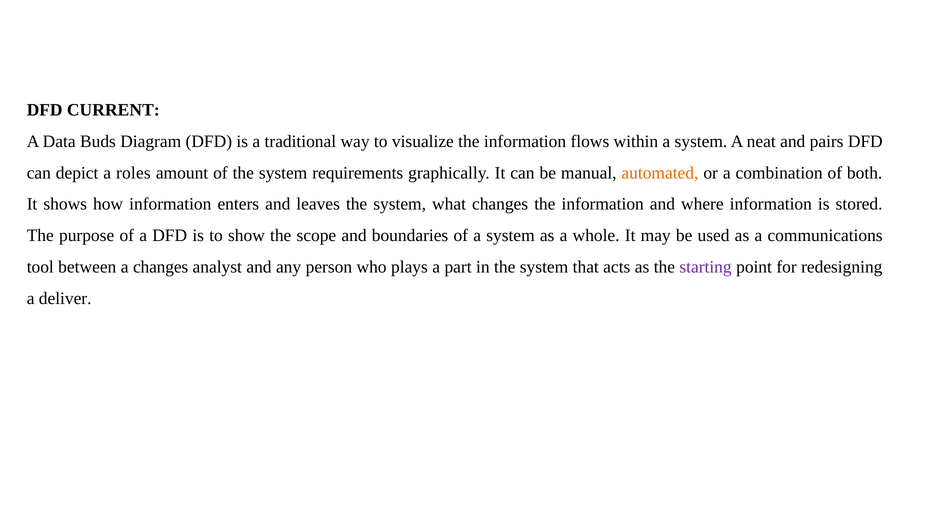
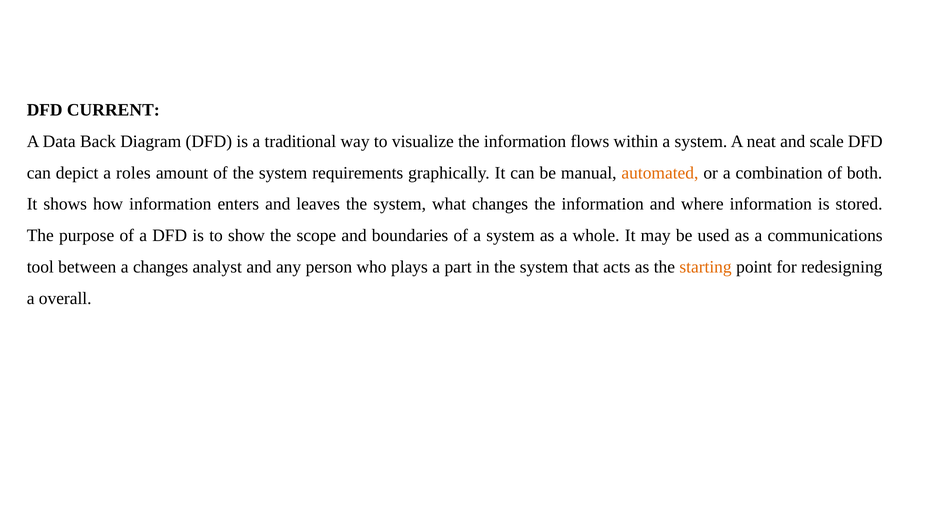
Buds: Buds -> Back
pairs: pairs -> scale
starting colour: purple -> orange
deliver: deliver -> overall
